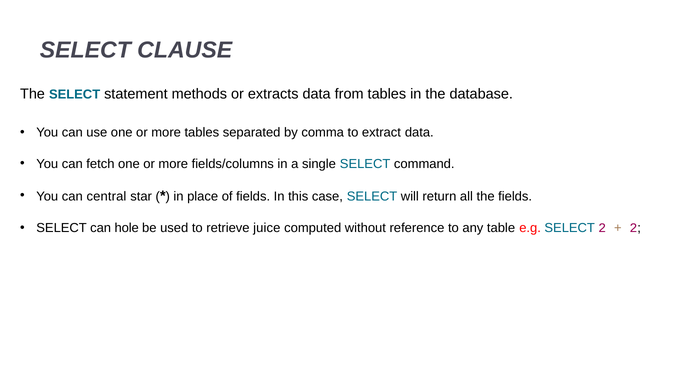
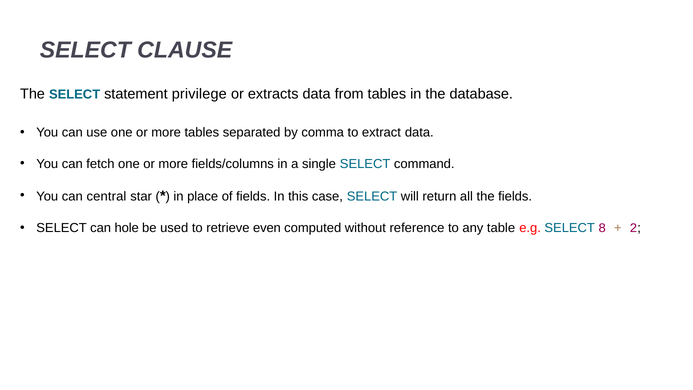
methods: methods -> privilege
juice: juice -> even
SELECT 2: 2 -> 8
